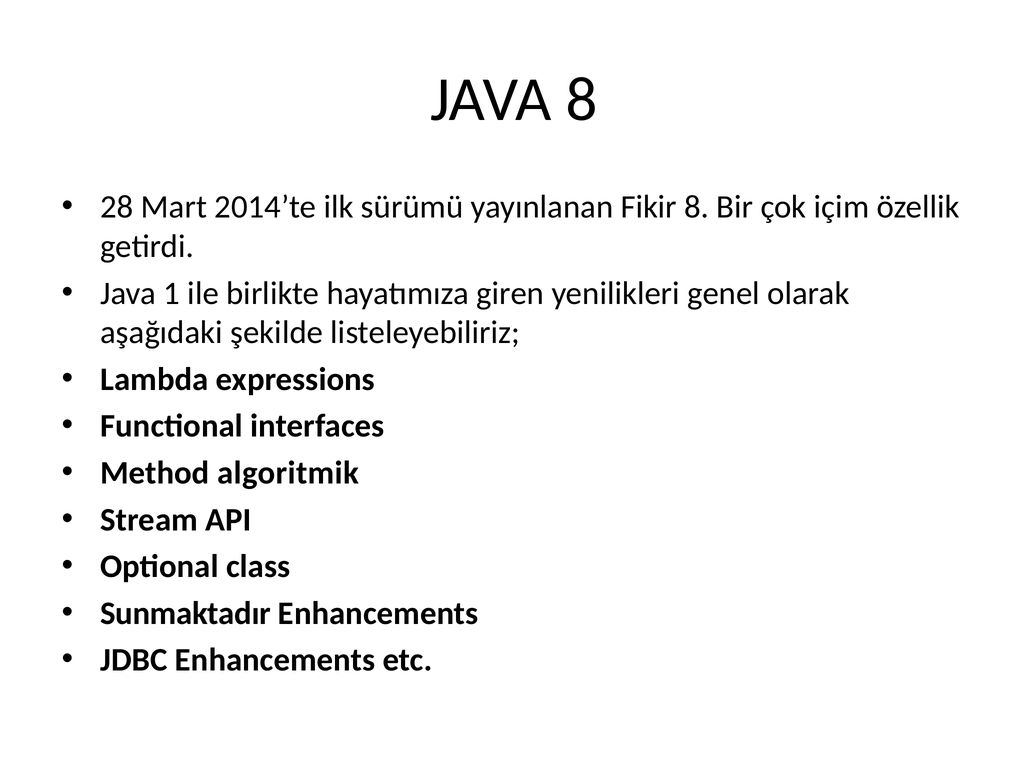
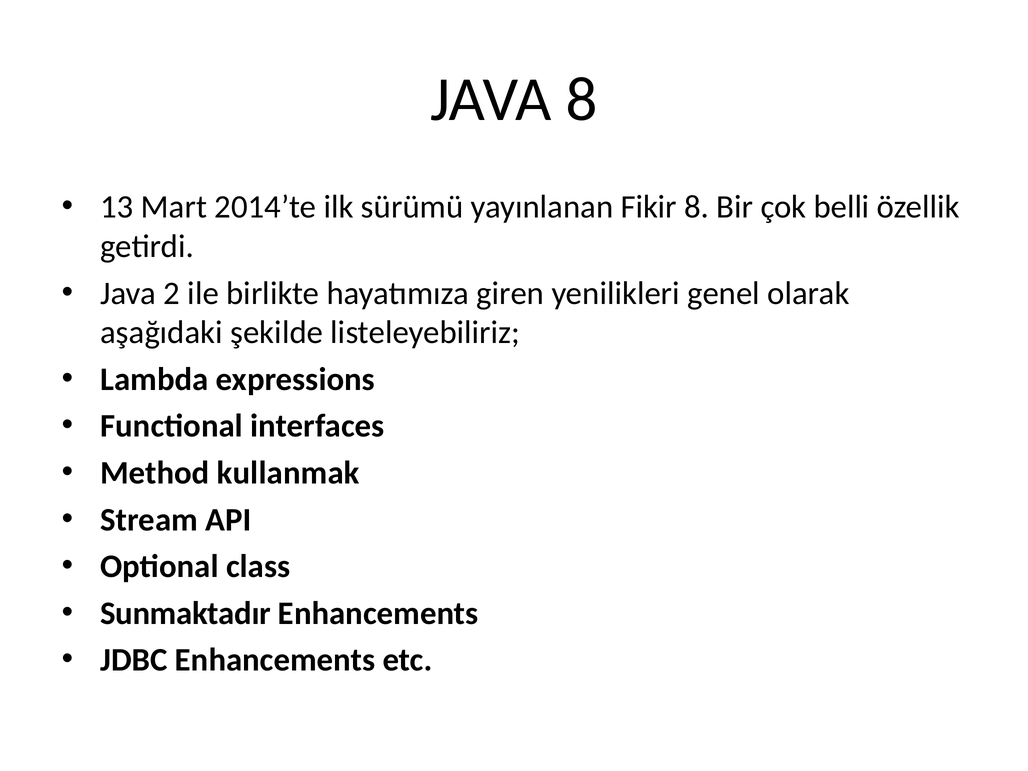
28: 28 -> 13
içim: içim -> belli
1: 1 -> 2
algoritmik: algoritmik -> kullanmak
